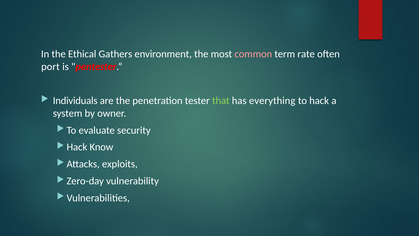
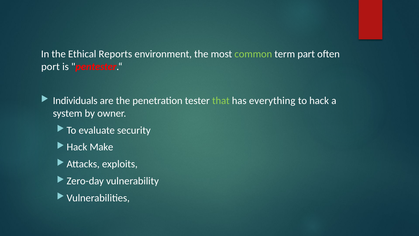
Gathers: Gathers -> Reports
common colour: pink -> light green
rate: rate -> part
Know: Know -> Make
